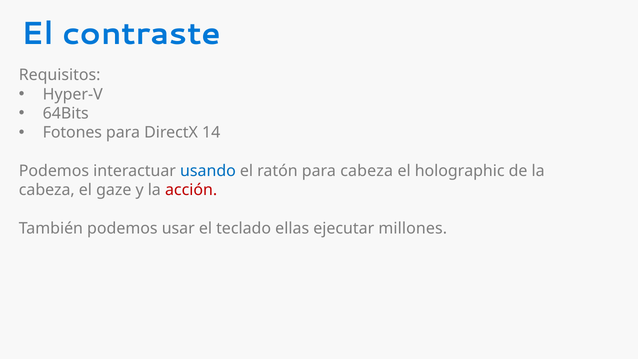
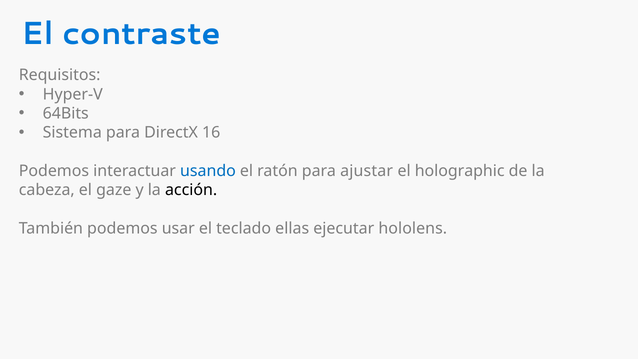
Fotones: Fotones -> Sistema
14: 14 -> 16
para cabeza: cabeza -> ajustar
acción colour: red -> black
millones: millones -> hololens
